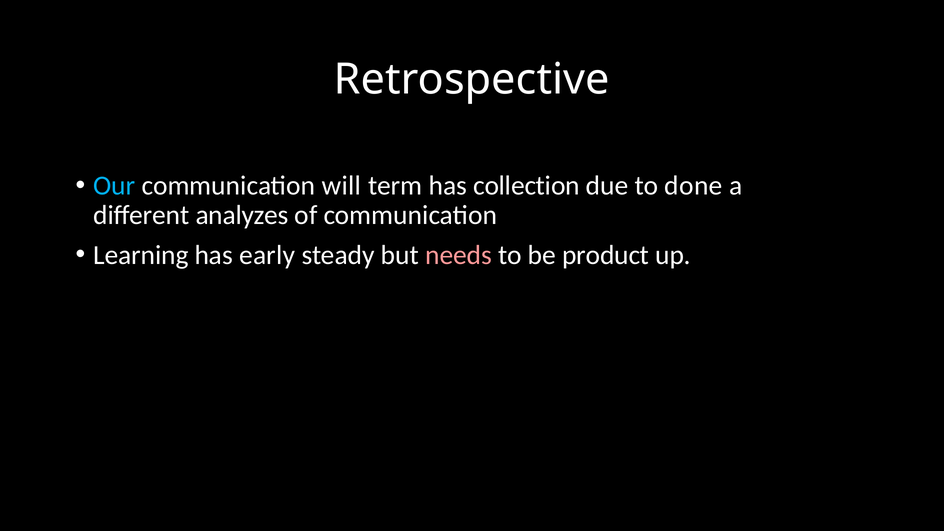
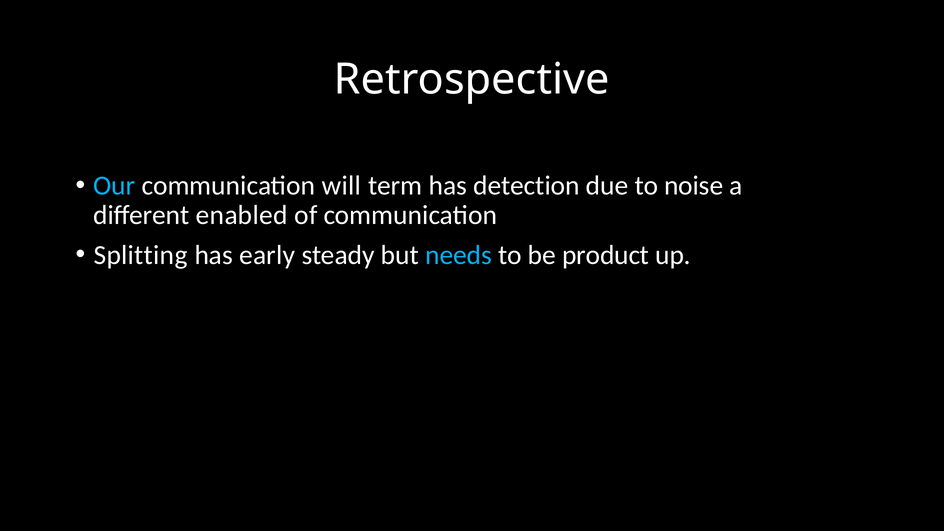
collection: collection -> detection
done: done -> noise
analyzes: analyzes -> enabled
Learning: Learning -> Splitting
needs colour: pink -> light blue
